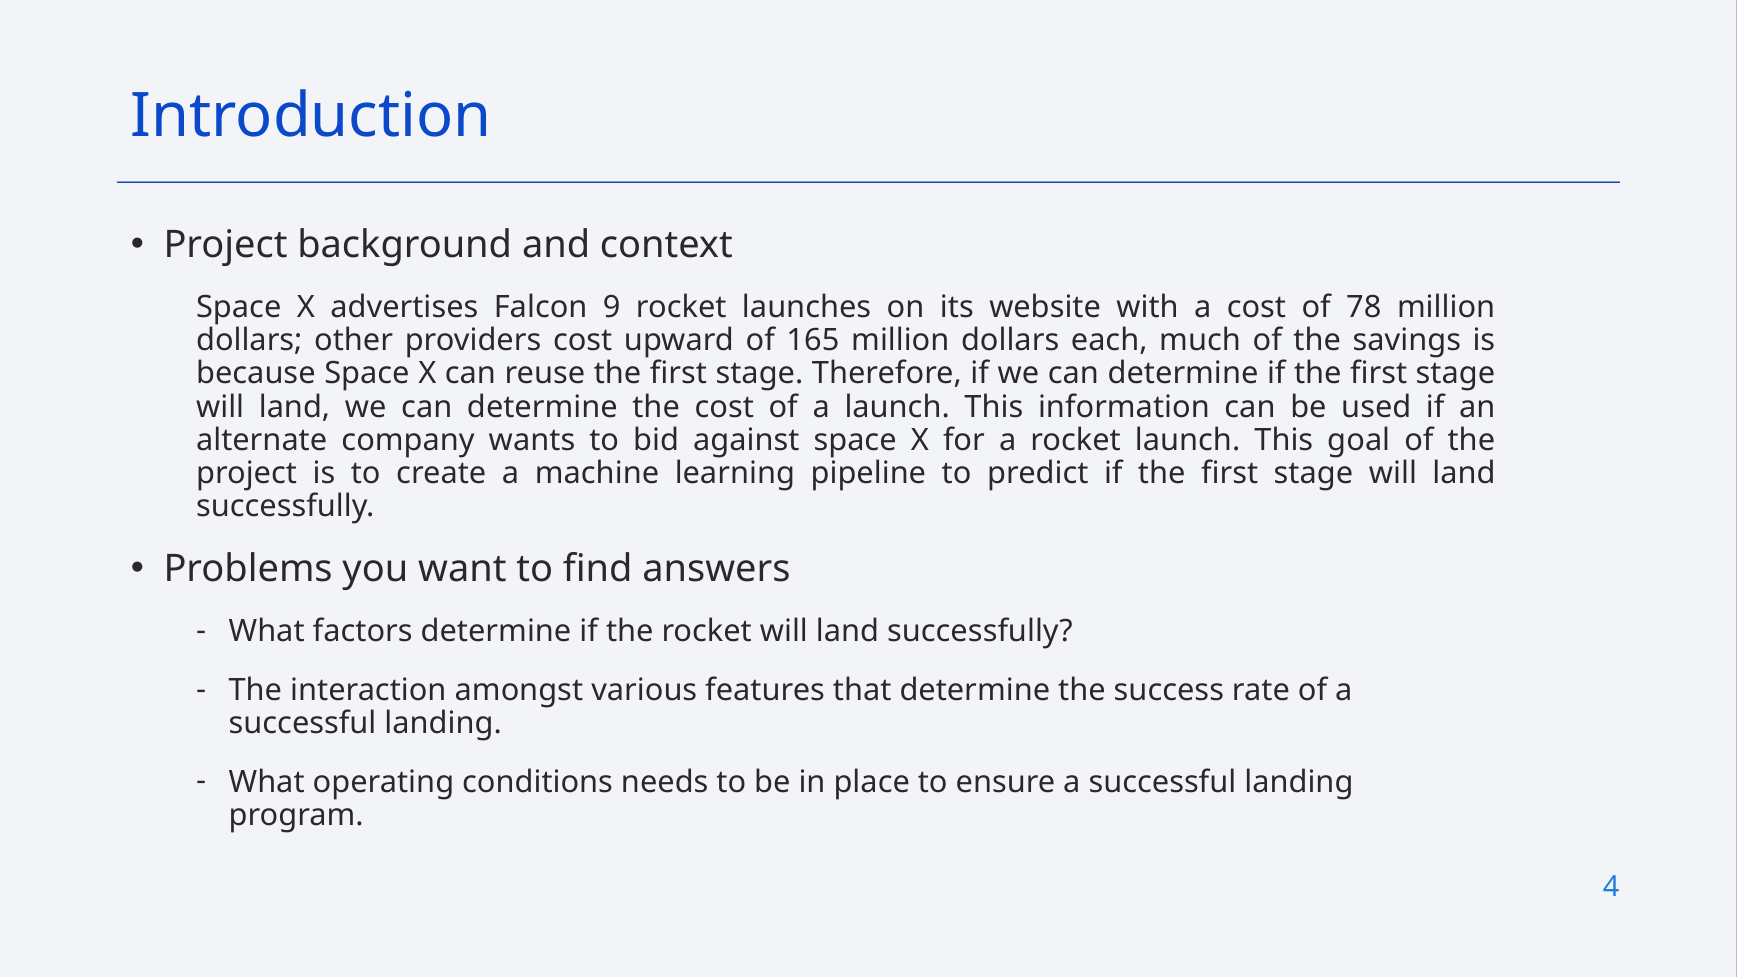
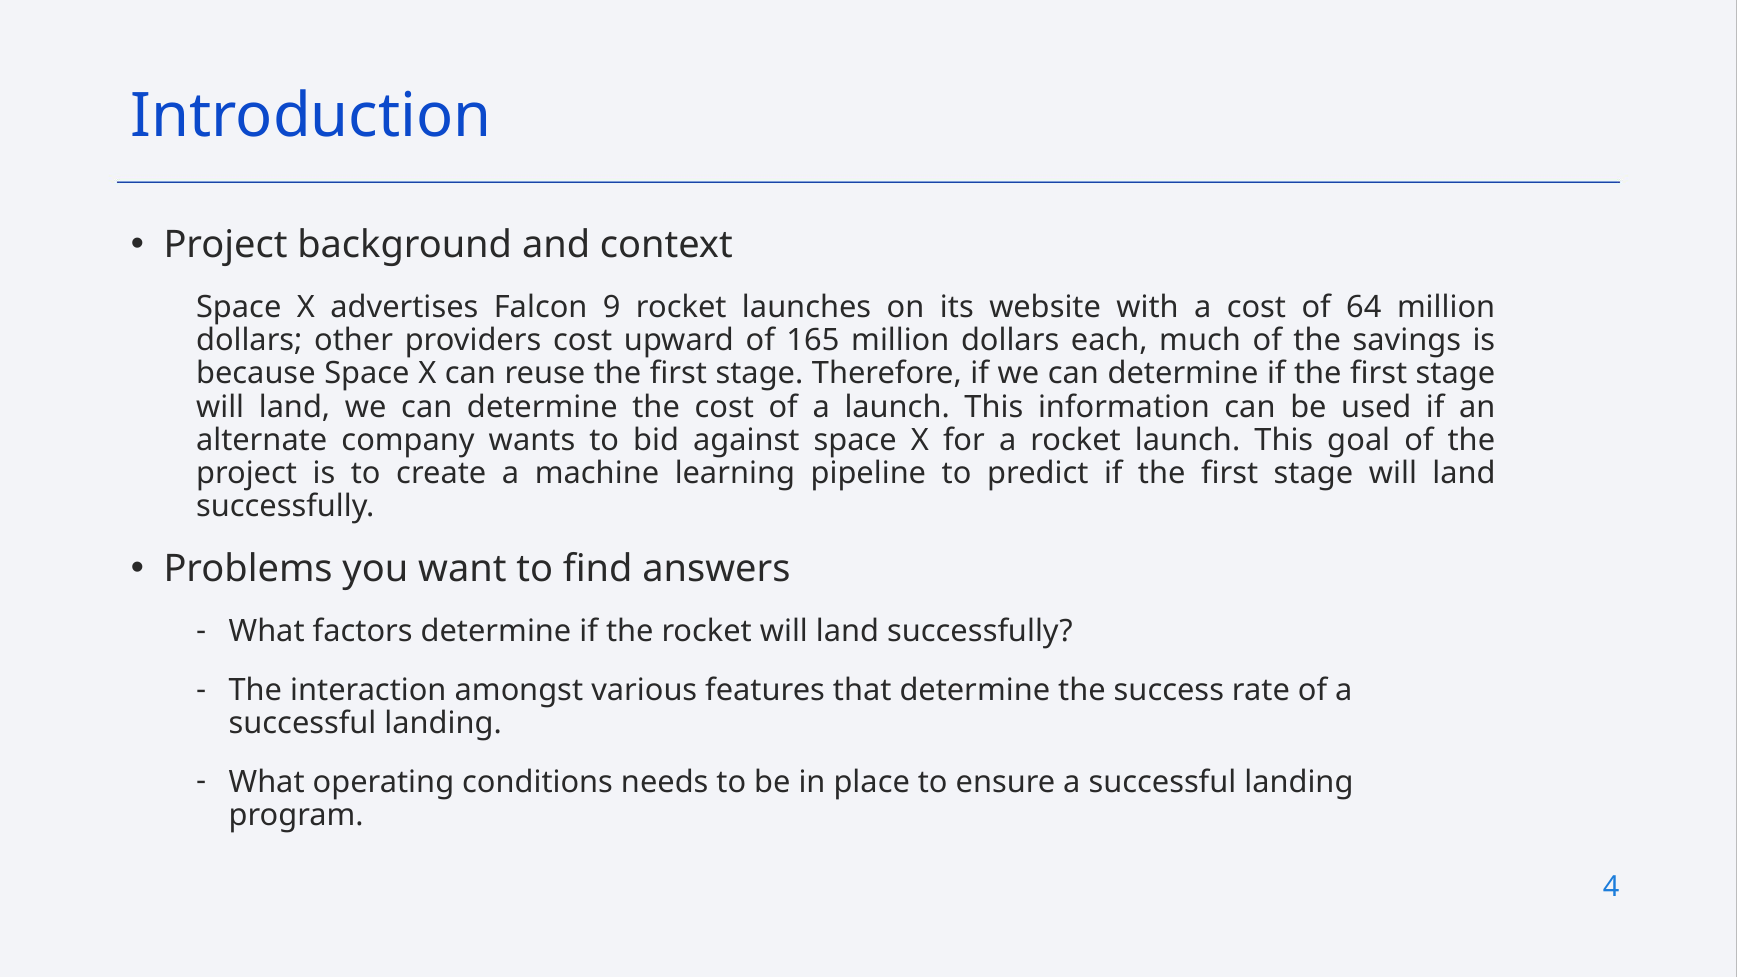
78: 78 -> 64
